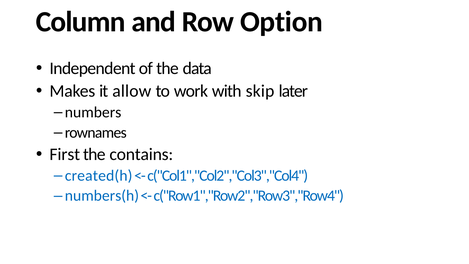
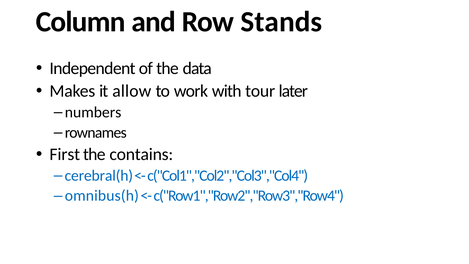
Option: Option -> Stands
skip: skip -> tour
created(h: created(h -> cerebral(h
numbers(h: numbers(h -> omnibus(h
